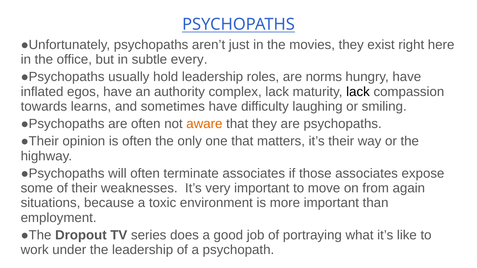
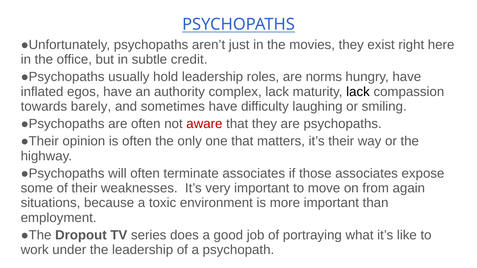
every: every -> credit
learns: learns -> barely
aware colour: orange -> red
